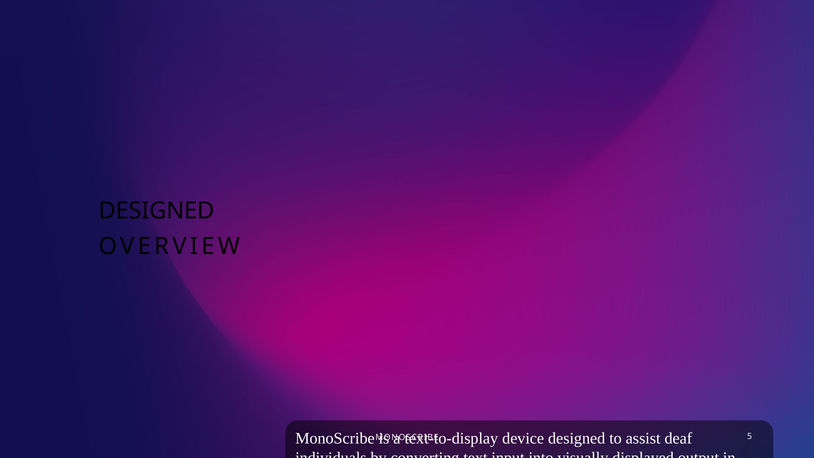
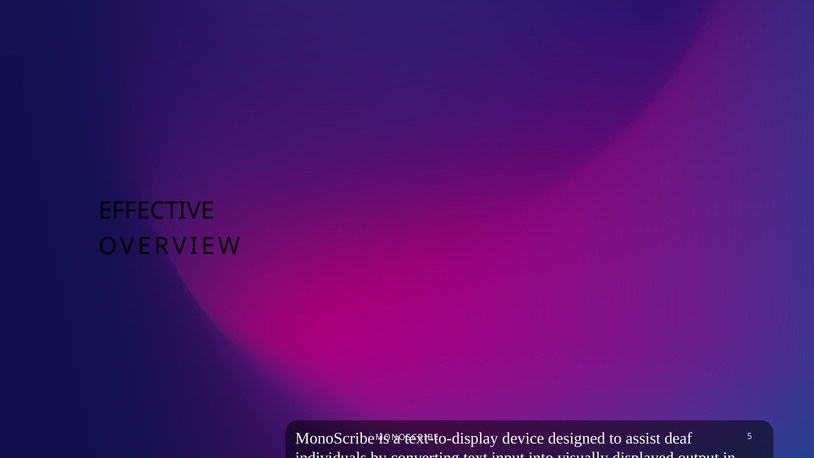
DESIGNED at (156, 211): DESIGNED -> EFFECTIVE
